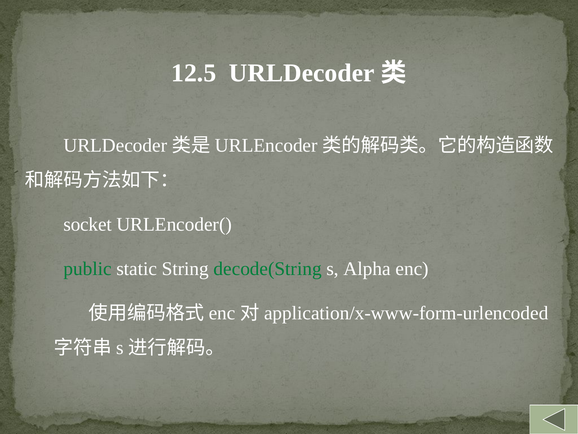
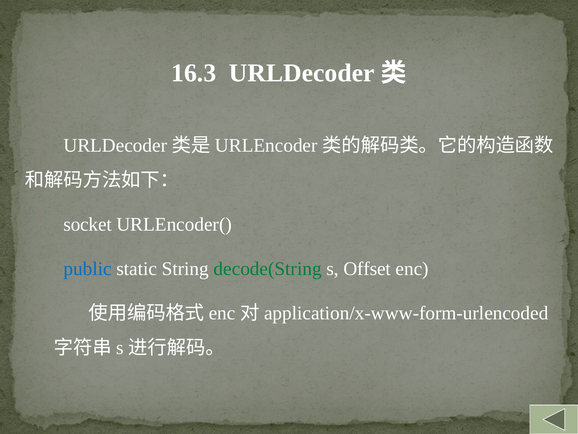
12.5: 12.5 -> 16.3
public colour: green -> blue
Alpha: Alpha -> Offset
